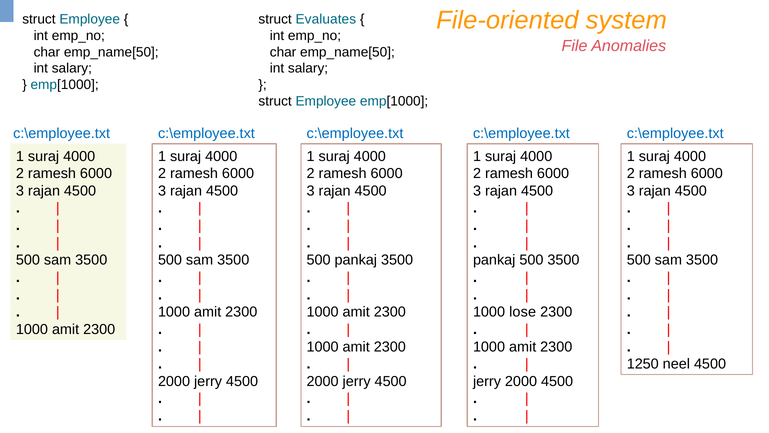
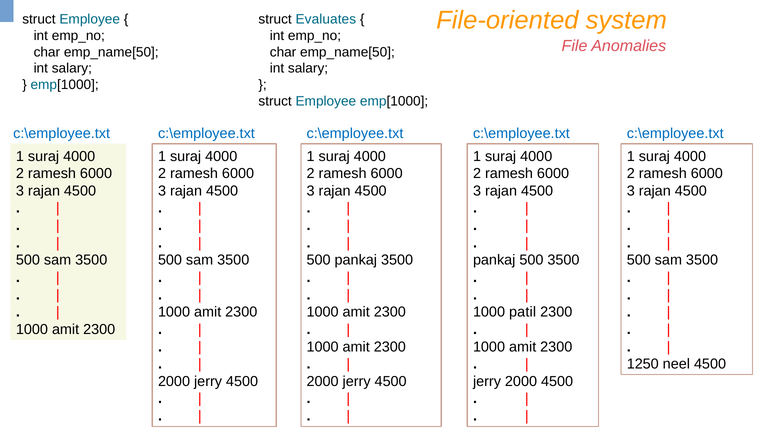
lose: lose -> patil
